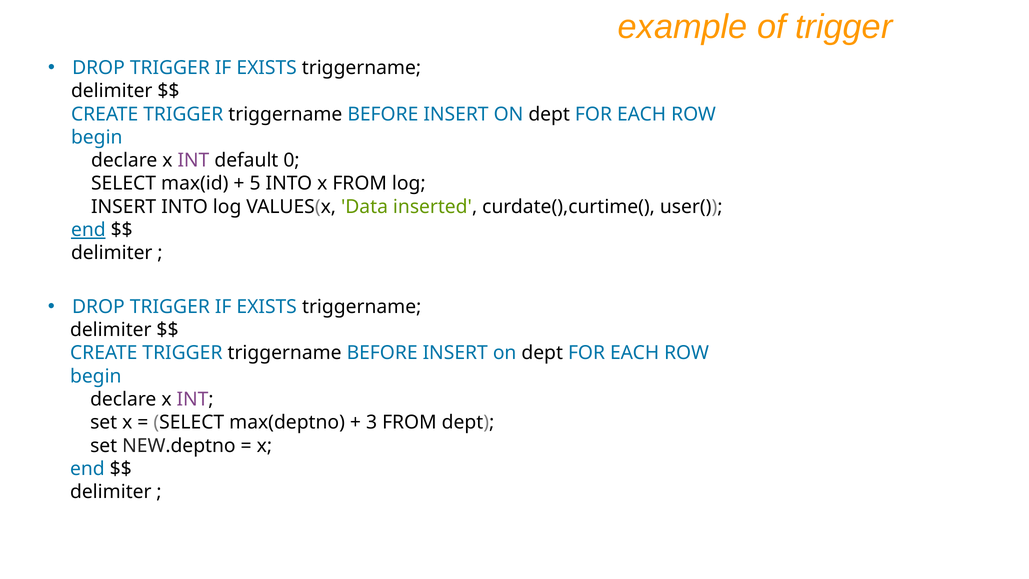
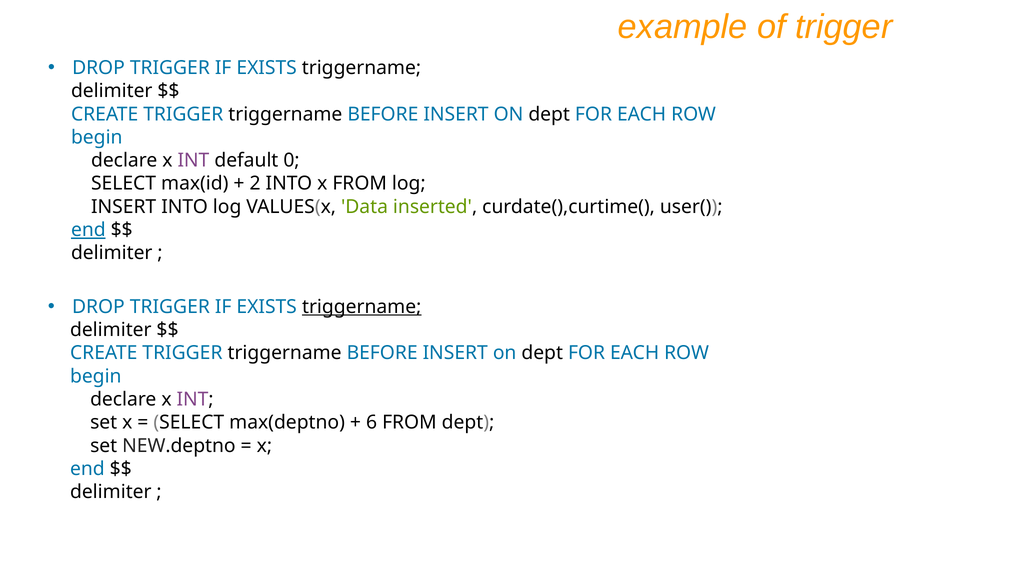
5: 5 -> 2
triggername at (362, 307) underline: none -> present
3: 3 -> 6
